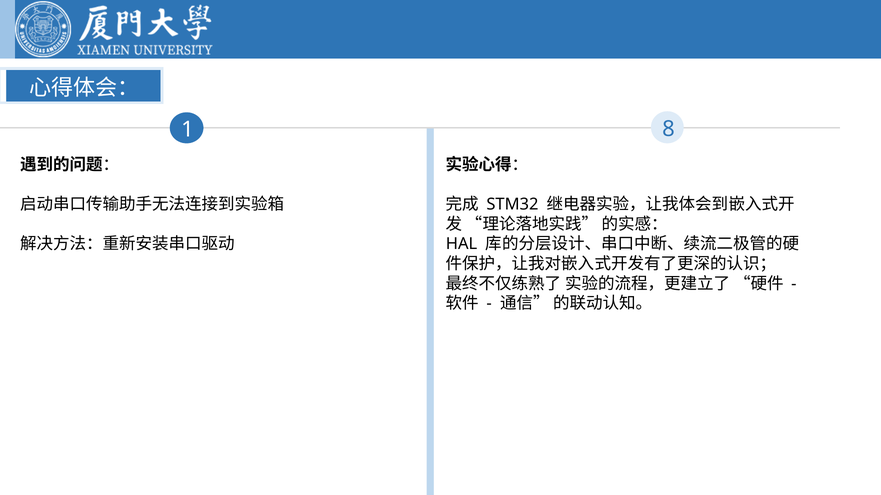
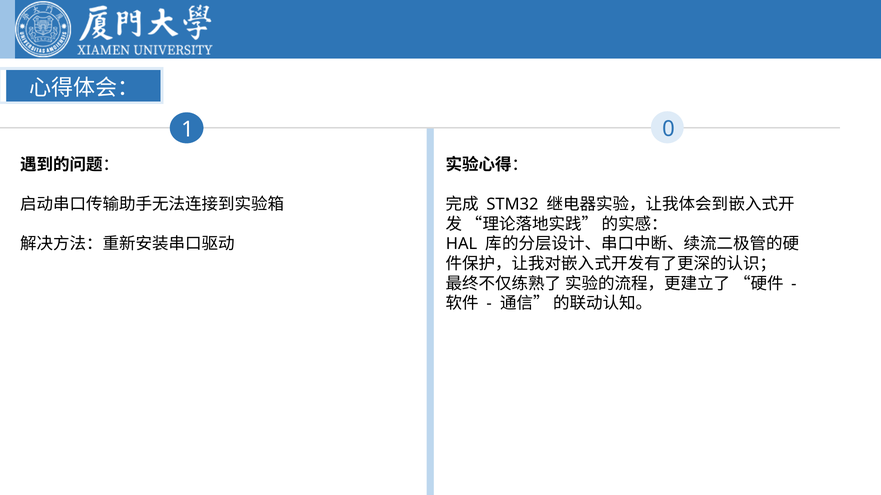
8: 8 -> 0
